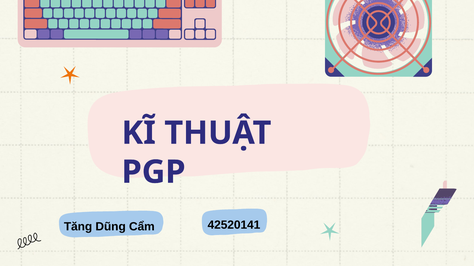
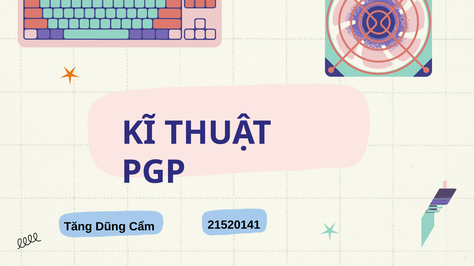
42520141: 42520141 -> 21520141
